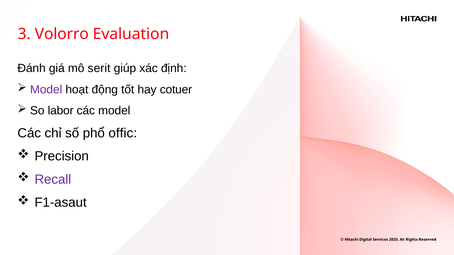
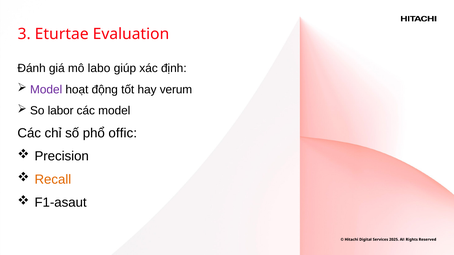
Volorro: Volorro -> Eturtae
serit: serit -> labo
cotuer: cotuer -> verum
Recall colour: purple -> orange
